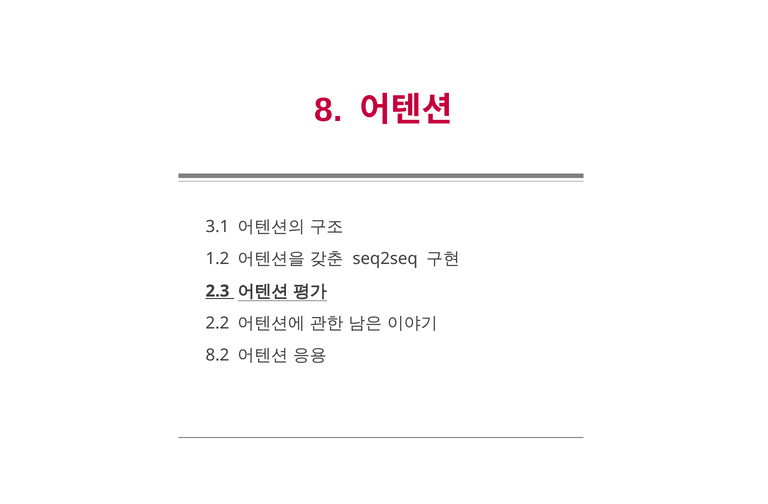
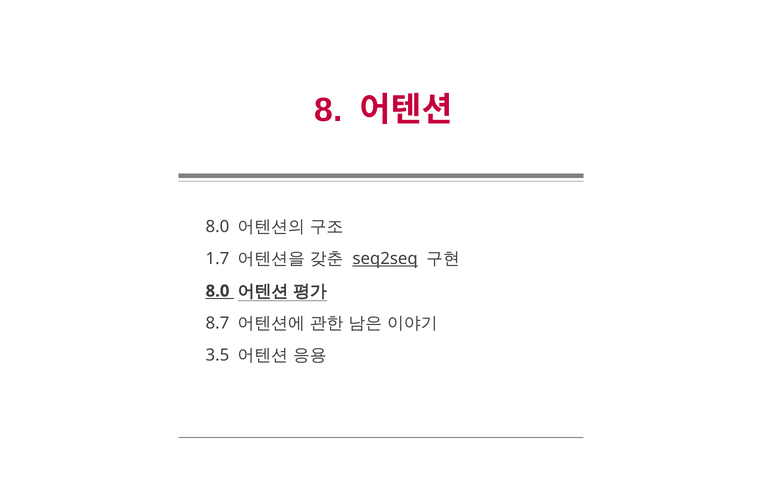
3.1 at (217, 227): 3.1 -> 8.0
1.2: 1.2 -> 1.7
seq2seq underline: none -> present
2.3 at (218, 291): 2.3 -> 8.0
2.2: 2.2 -> 8.7
8.2: 8.2 -> 3.5
